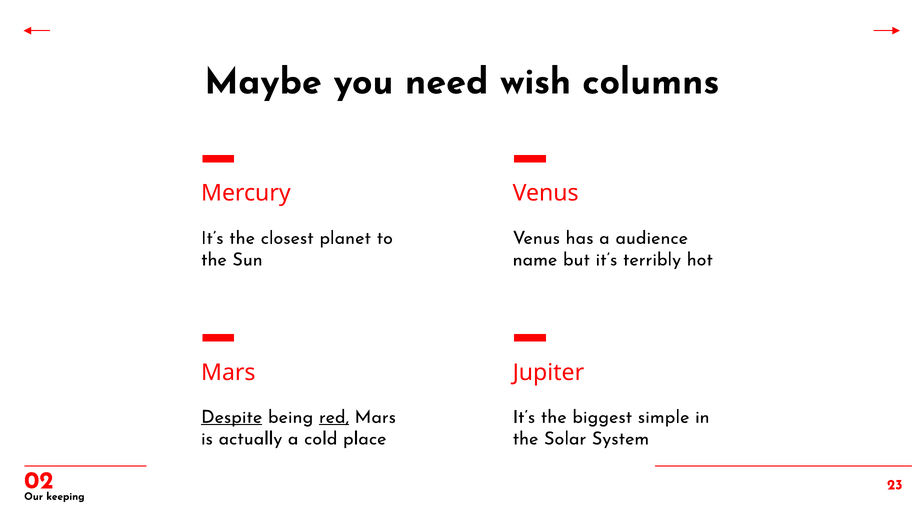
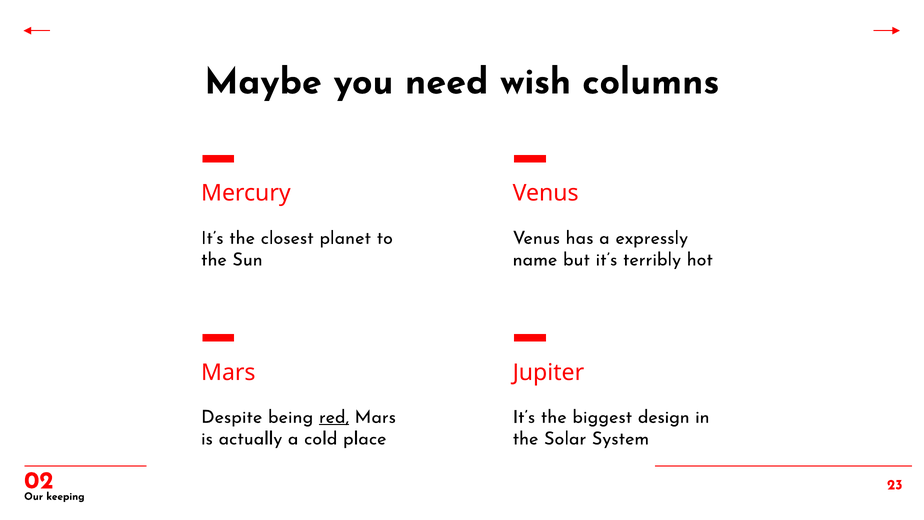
audience: audience -> expressly
Despite underline: present -> none
simple: simple -> design
